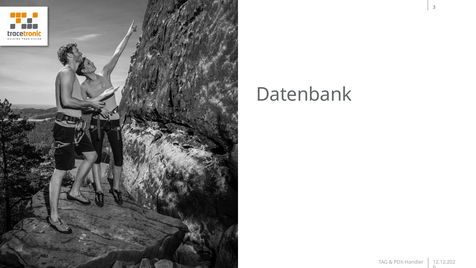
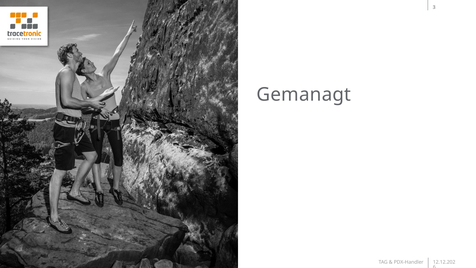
Datenbank: Datenbank -> Gemanagt
